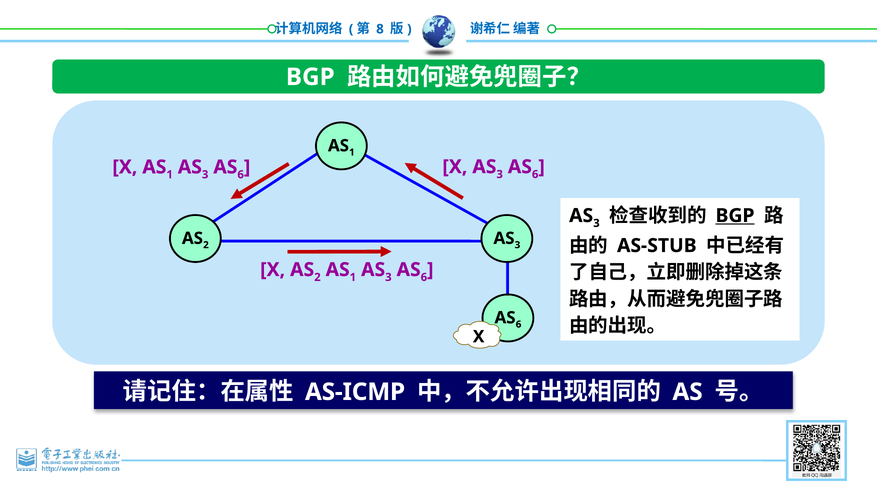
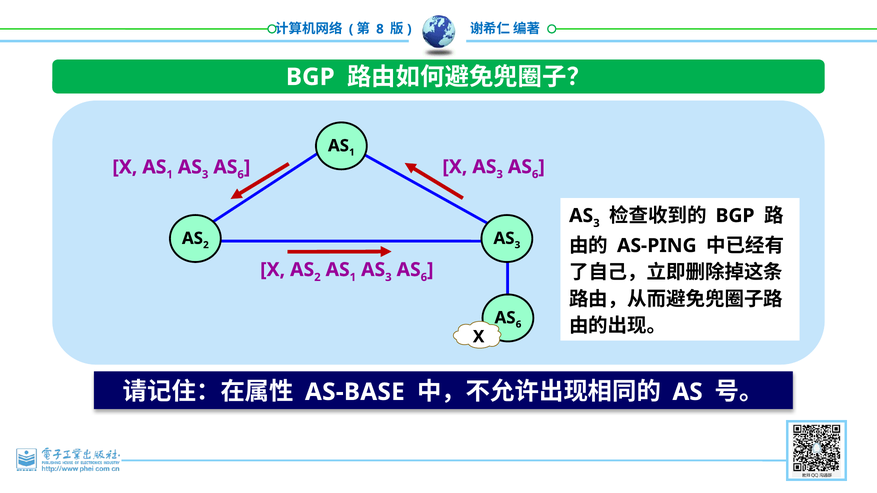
BGP at (735, 216) underline: present -> none
AS-STUB: AS-STUB -> AS-PING
AS-ICMP: AS-ICMP -> AS-BASE
